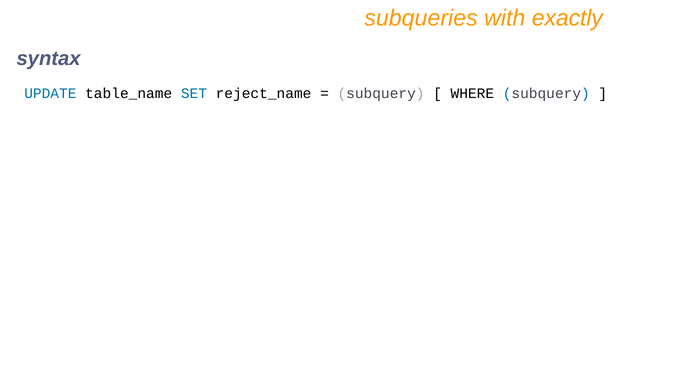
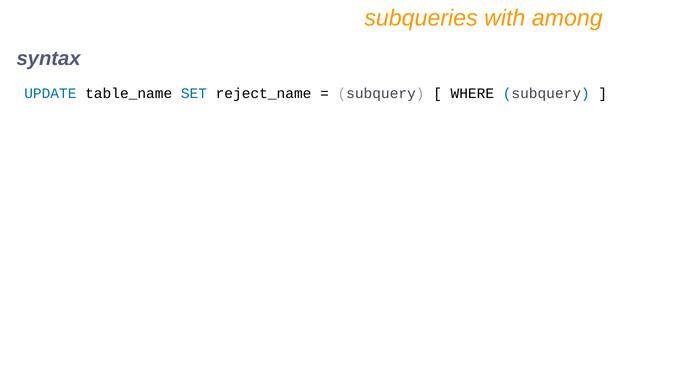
exactly: exactly -> among
